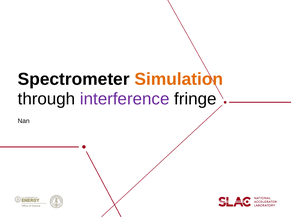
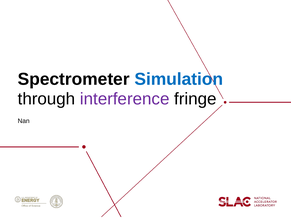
Simulation colour: orange -> blue
